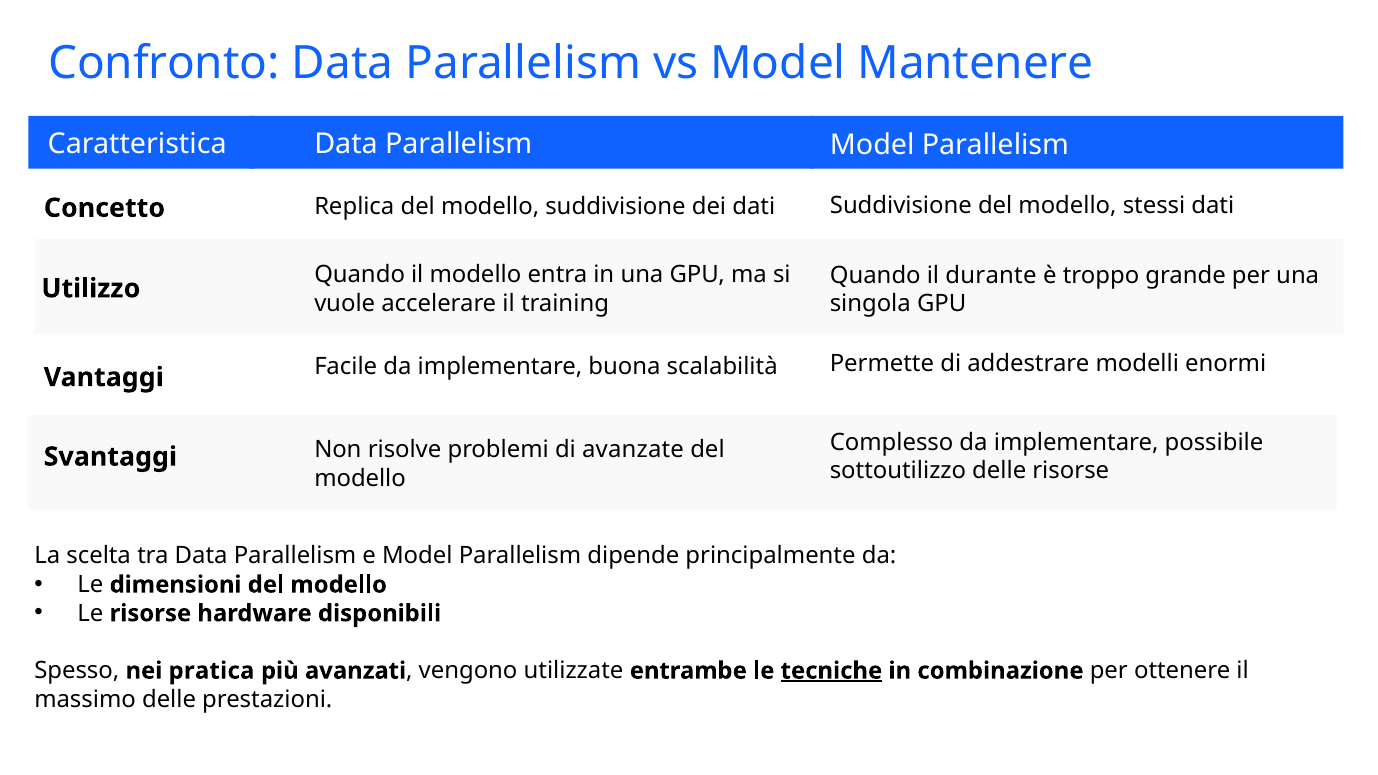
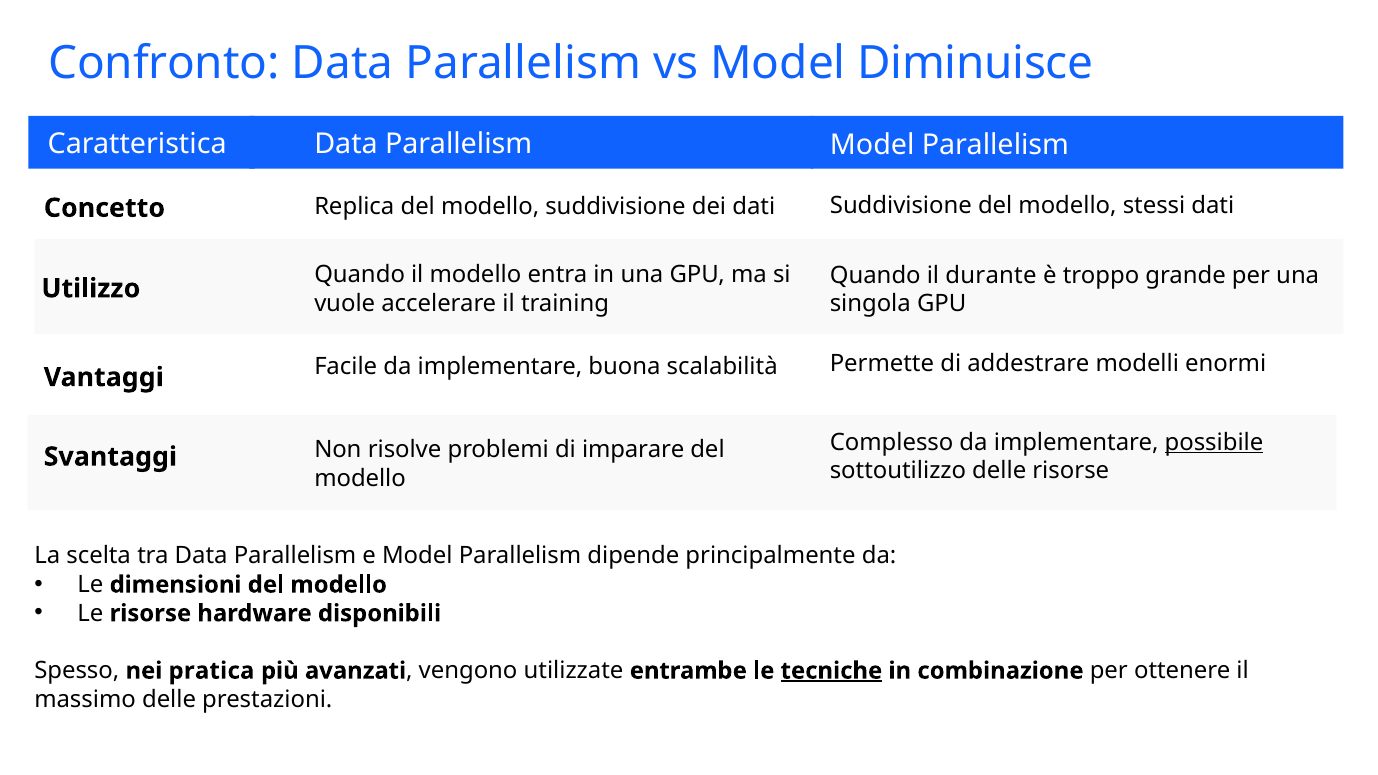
Mantenere: Mantenere -> Diminuisce
possibile underline: none -> present
avanzate: avanzate -> imparare
